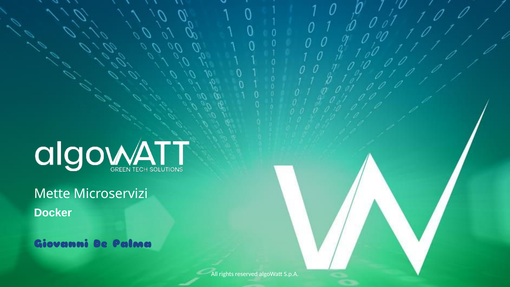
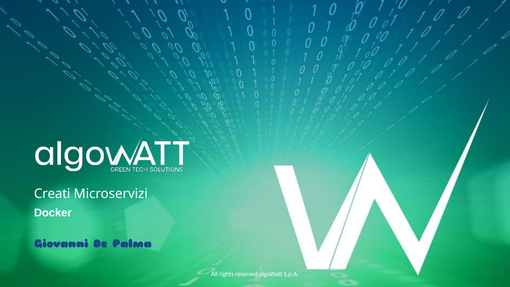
Mette: Mette -> Creati
